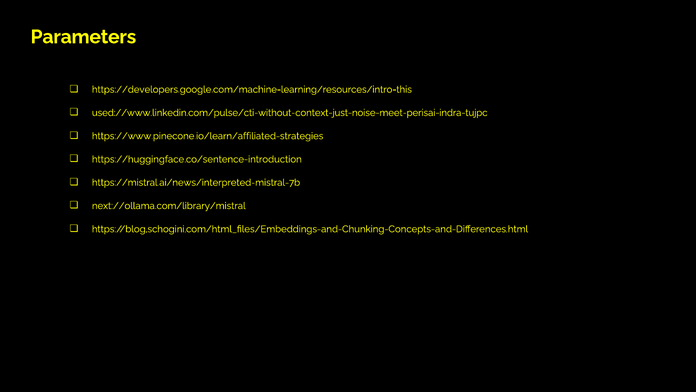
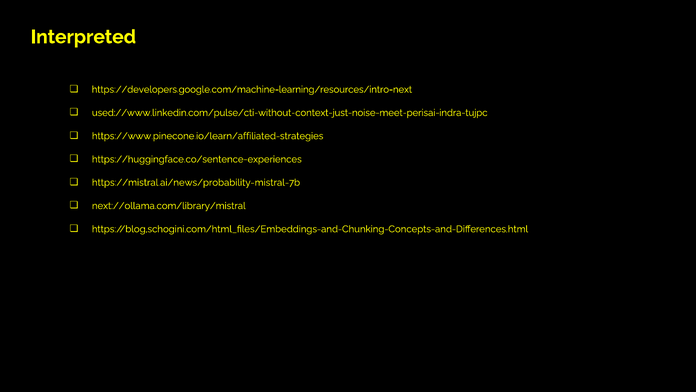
Parameters: Parameters -> Interpreted
https://developers.google.com/machine-learning/resources/intro-this: https://developers.google.com/machine-learning/resources/intro-this -> https://developers.google.com/machine-learning/resources/intro-next
https://huggingface.co/sentence-introduction: https://huggingface.co/sentence-introduction -> https://huggingface.co/sentence-experiences
https://mistral.ai/news/interpreted-mistral-7b: https://mistral.ai/news/interpreted-mistral-7b -> https://mistral.ai/news/probability-mistral-7b
